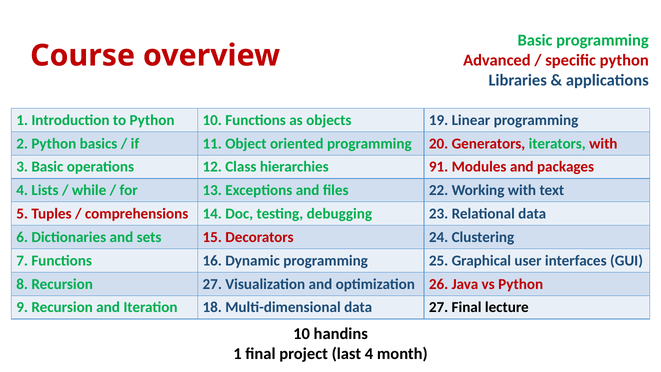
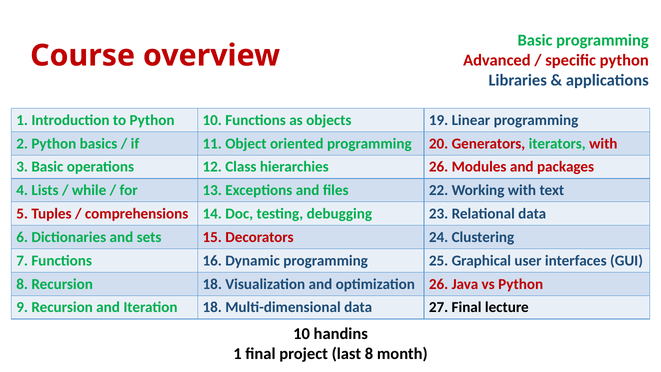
hierarchies 91: 91 -> 26
Recursion 27: 27 -> 18
last 4: 4 -> 8
